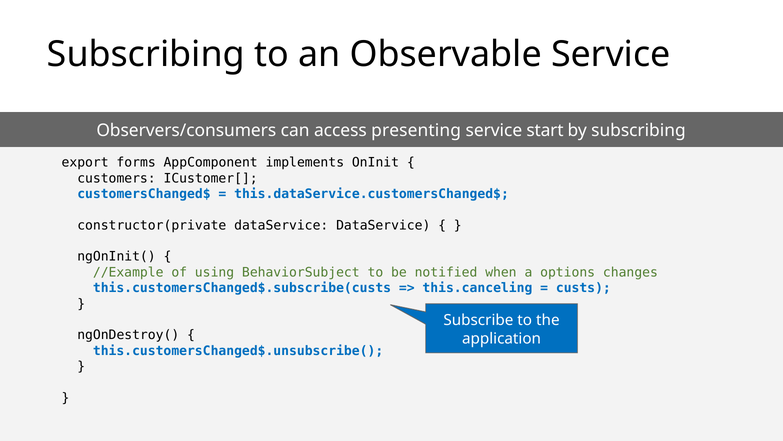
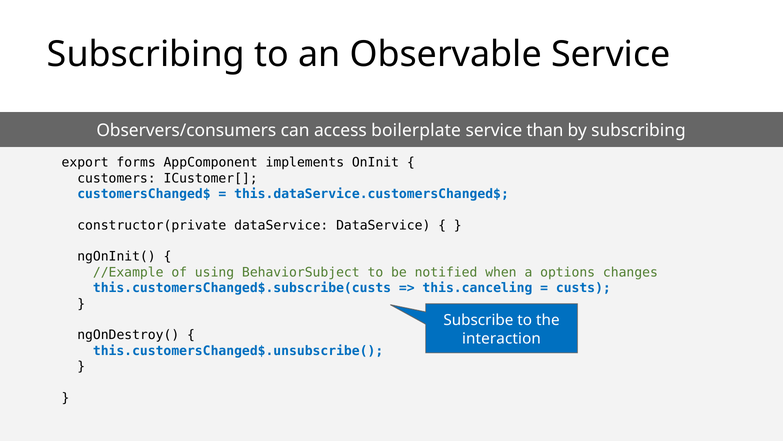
presenting: presenting -> boilerplate
start: start -> than
application: application -> interaction
